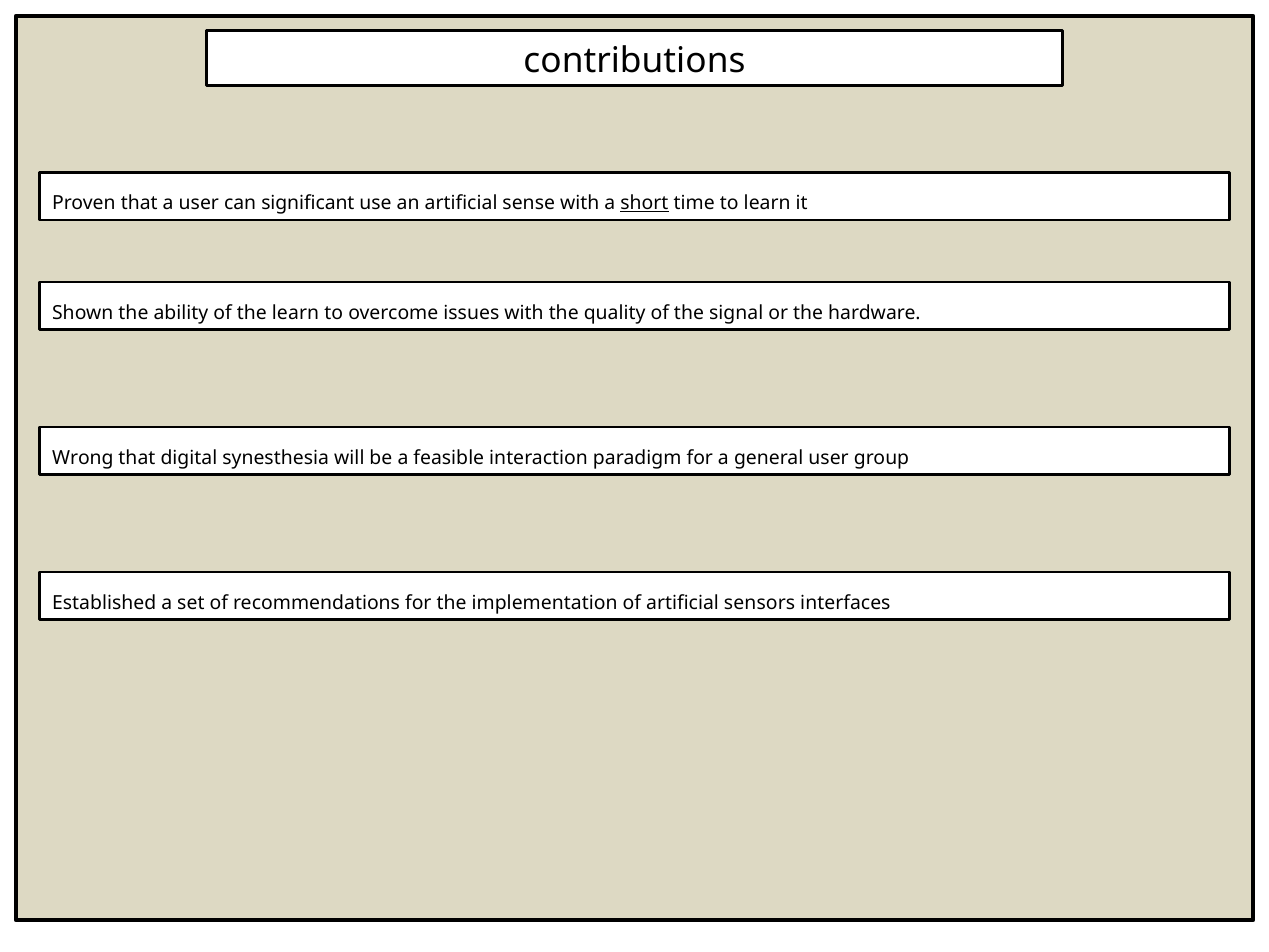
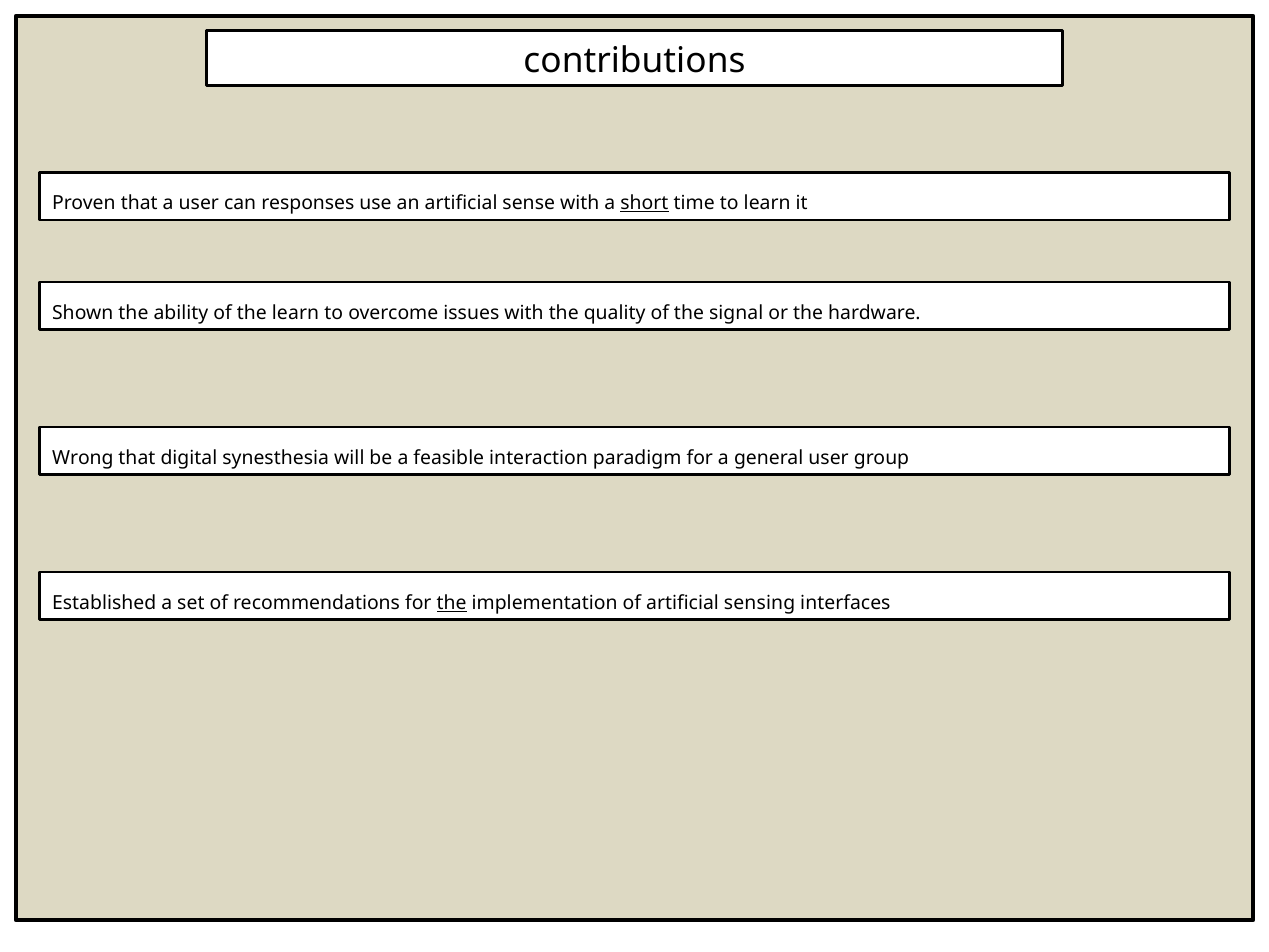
significant: significant -> responses
the at (452, 603) underline: none -> present
sensors: sensors -> sensing
